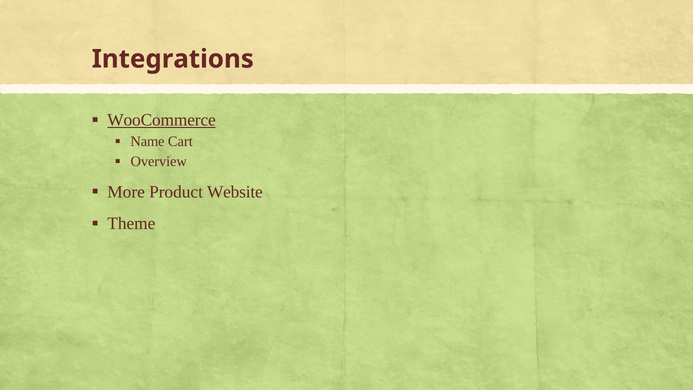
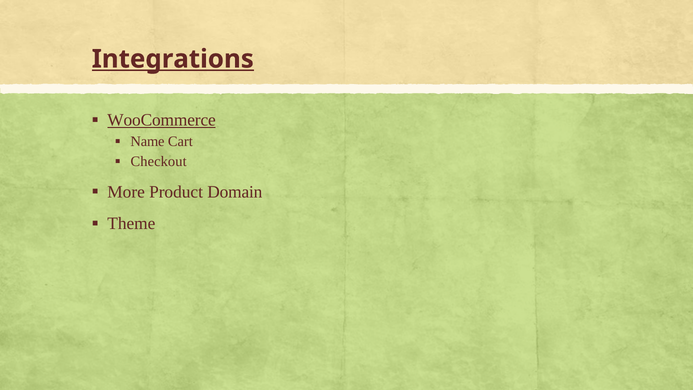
Integrations underline: none -> present
Overview: Overview -> Checkout
Website: Website -> Domain
